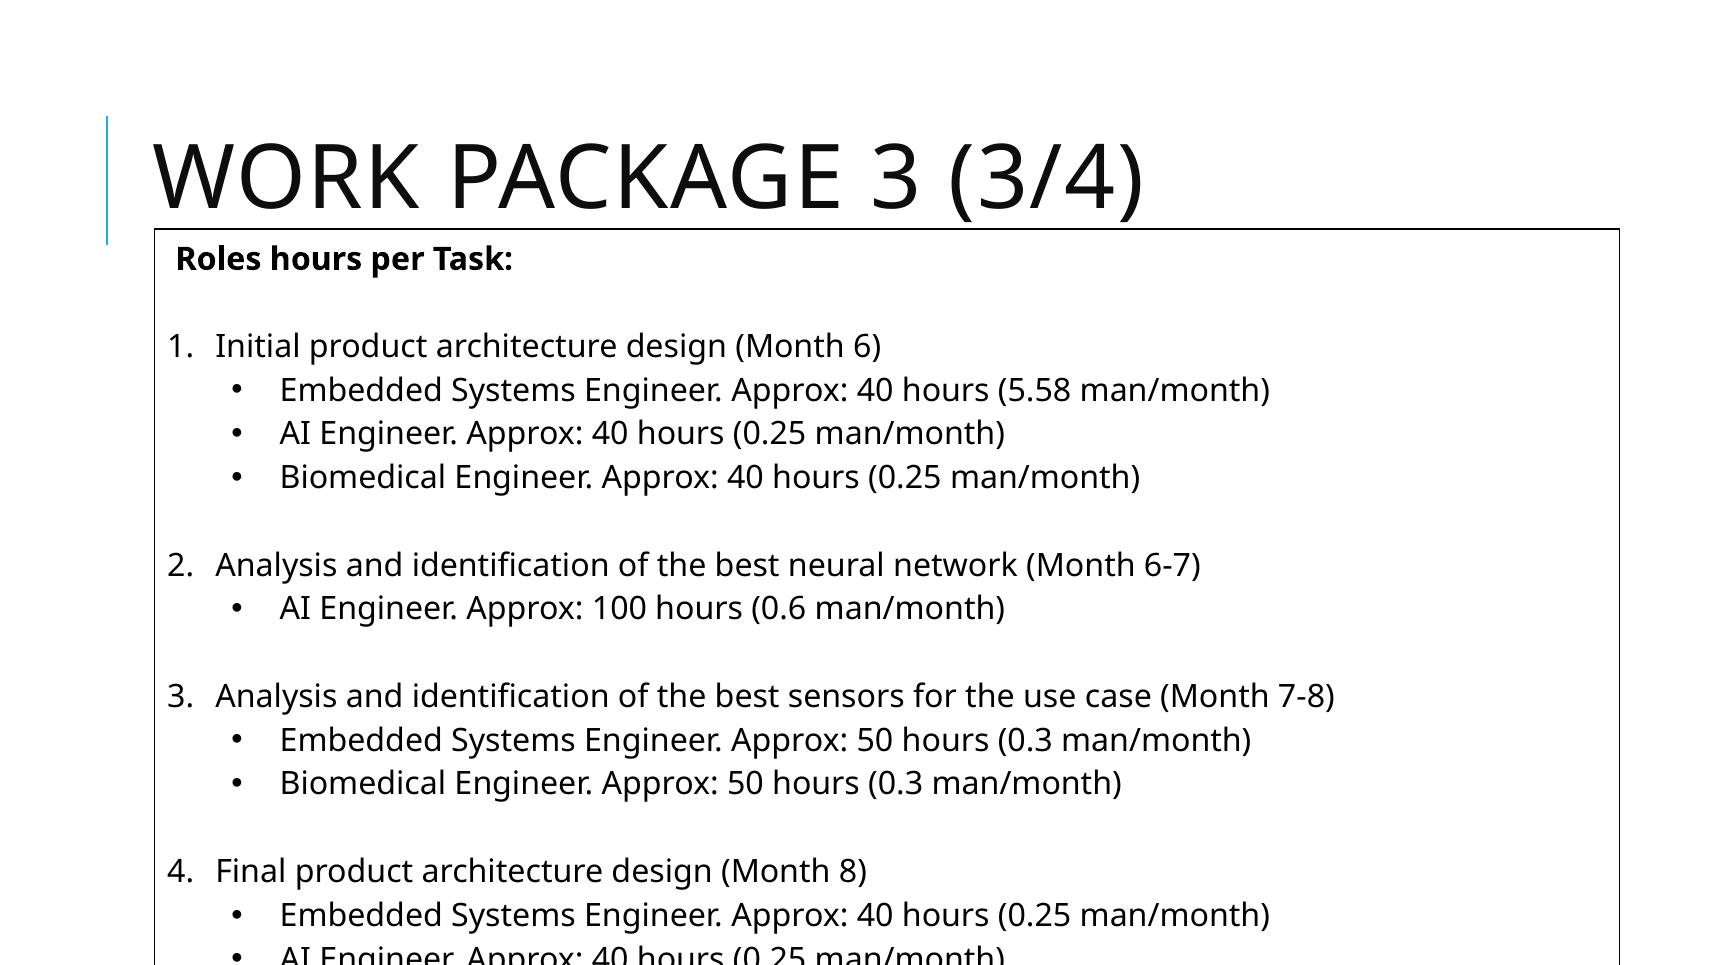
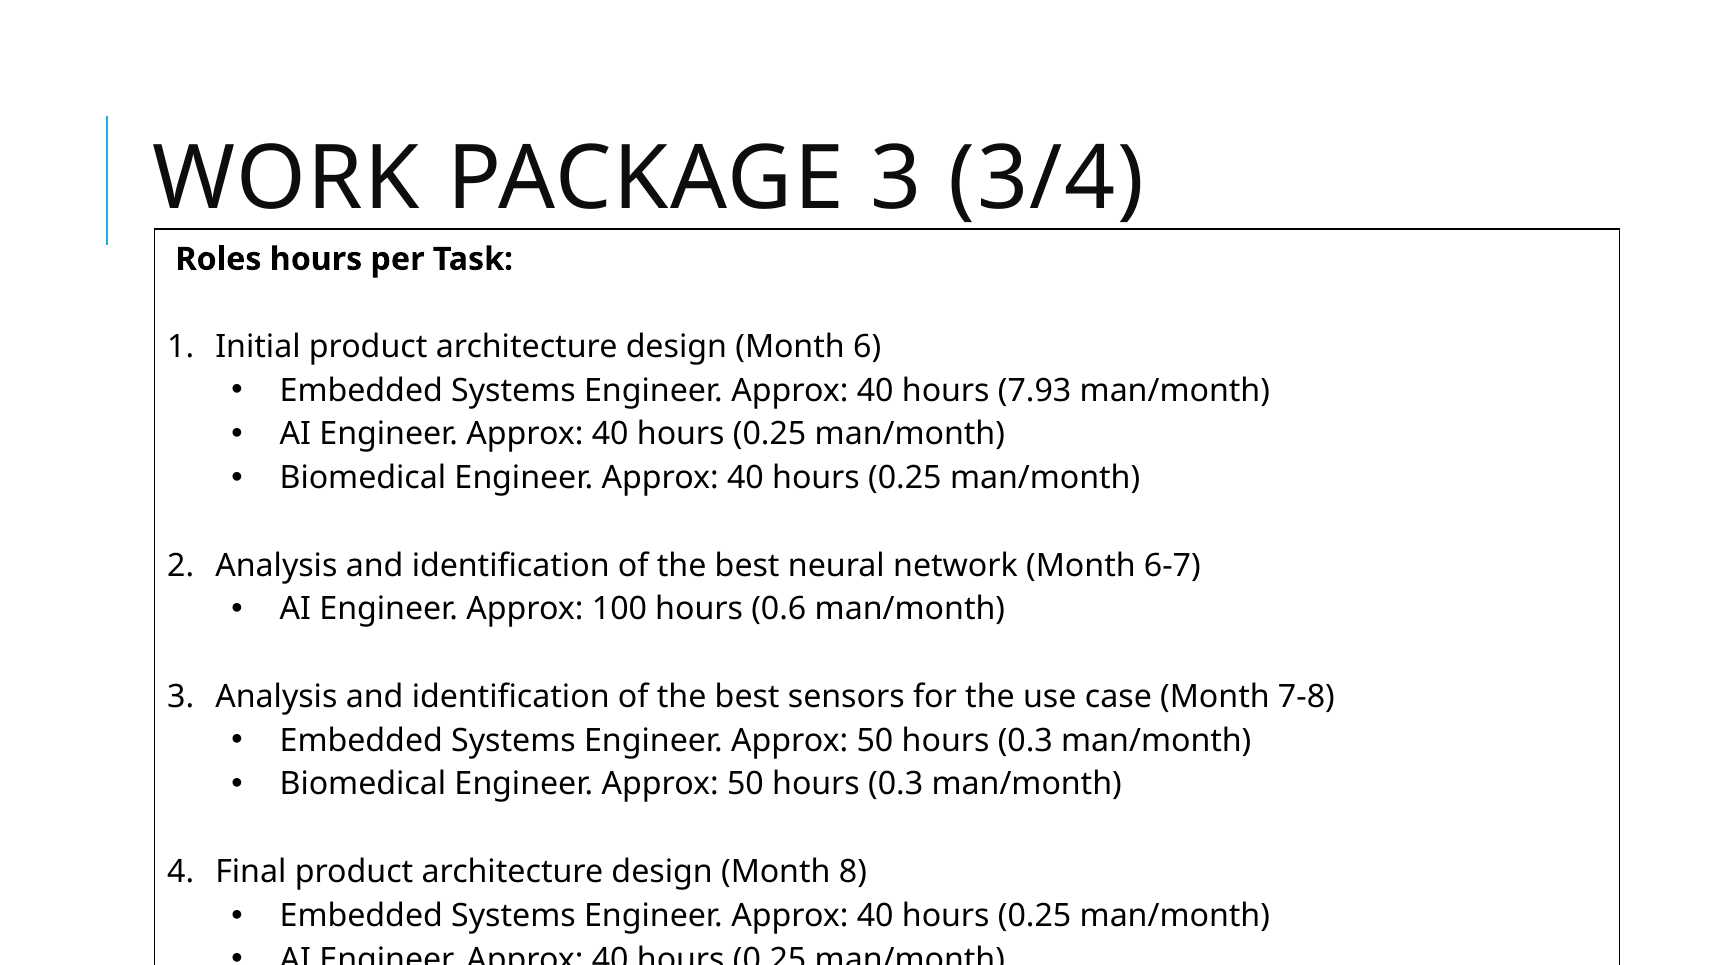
5.58: 5.58 -> 7.93
